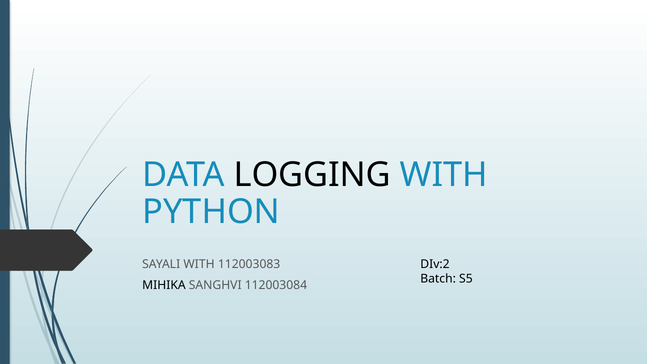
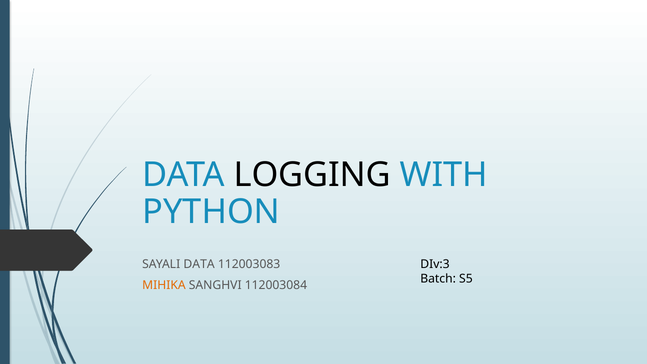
SAYALI WITH: WITH -> DATA
DIv:2: DIv:2 -> DIv:3
MIHIKA colour: black -> orange
